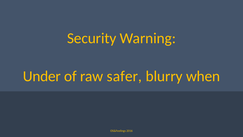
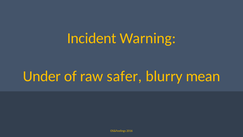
Security: Security -> Incident
when: when -> mean
